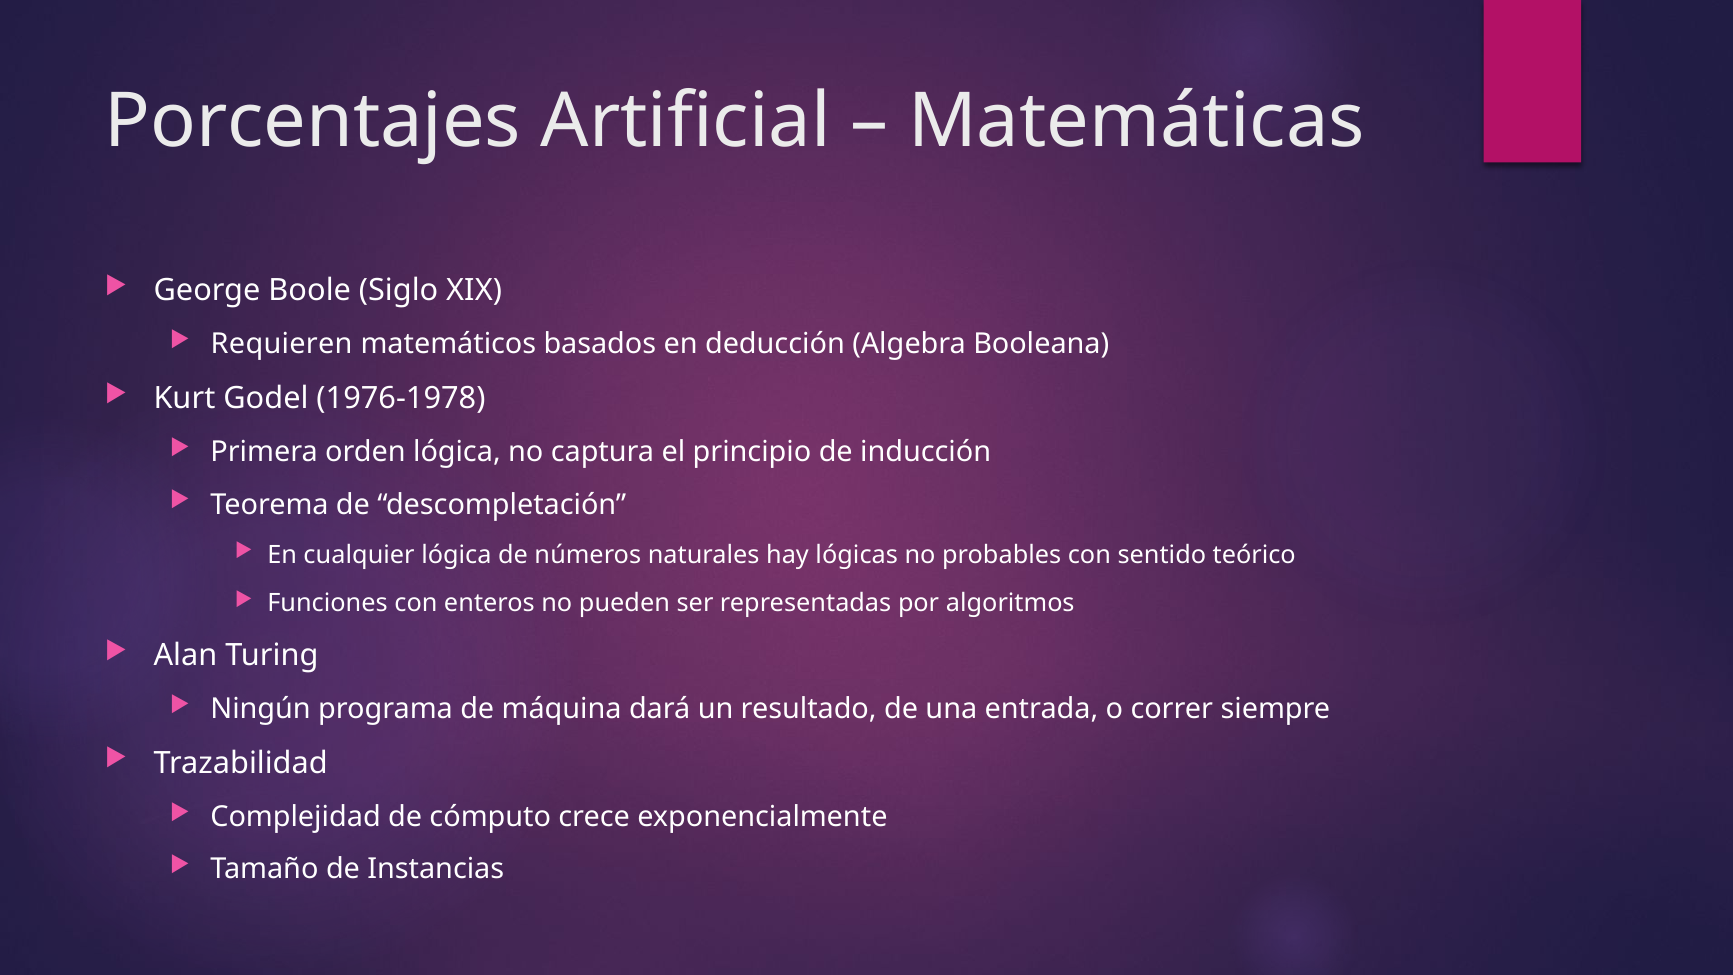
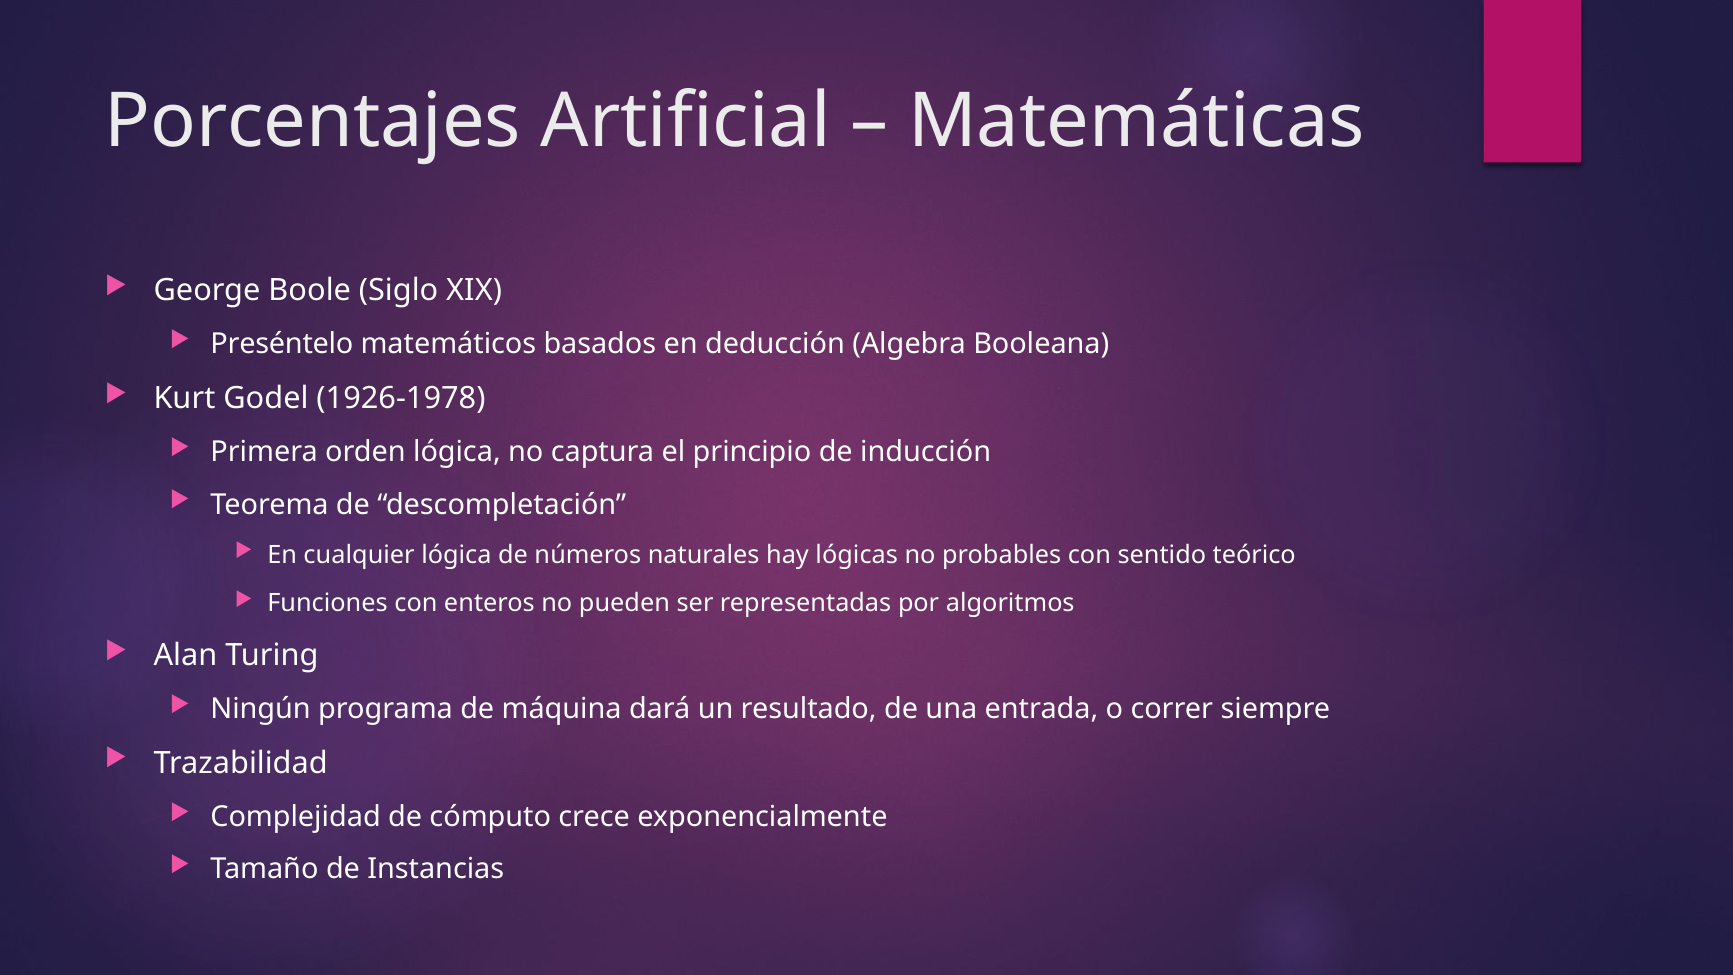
Requieren: Requieren -> Preséntelo
1976-1978: 1976-1978 -> 1926-1978
